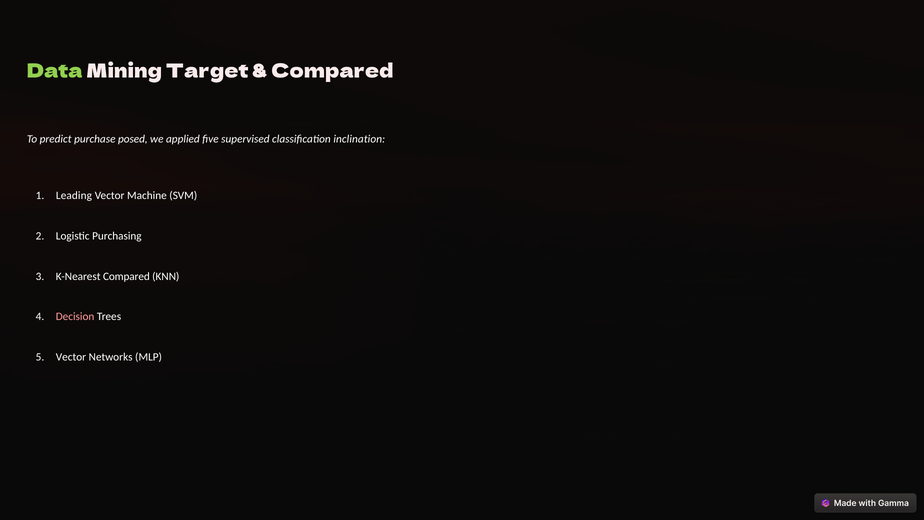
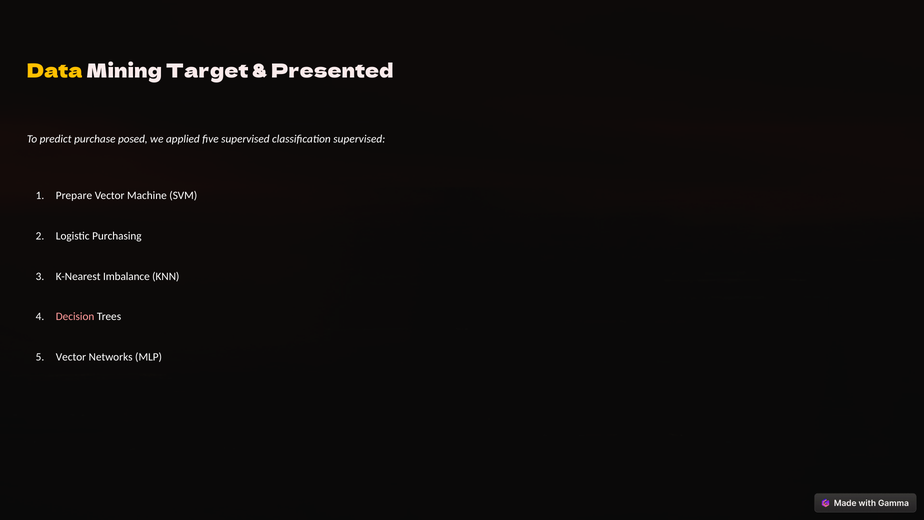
Data colour: light green -> yellow
Compared at (332, 71): Compared -> Presented
classification inclination: inclination -> supervised
Leading: Leading -> Prepare
K-Nearest Compared: Compared -> Imbalance
